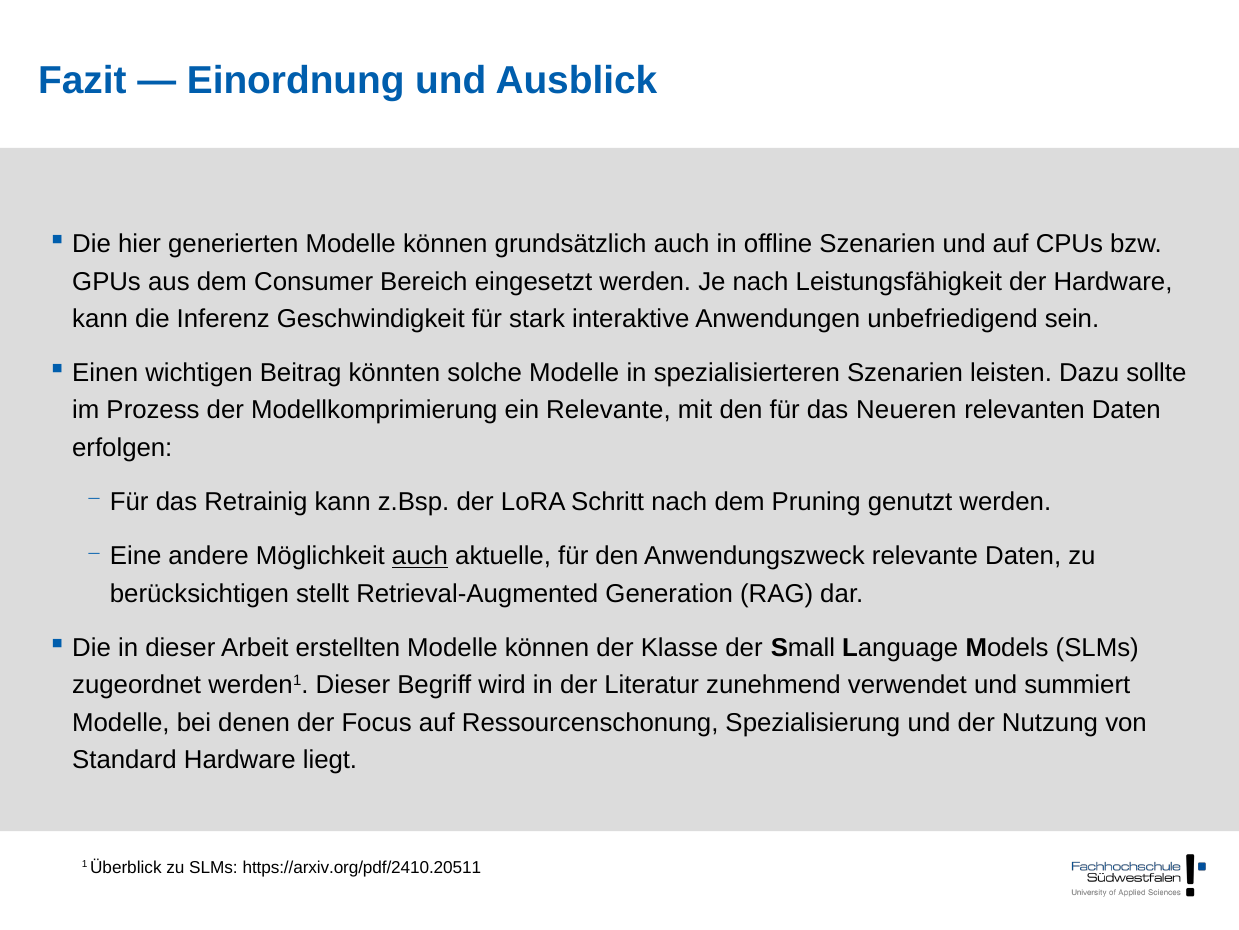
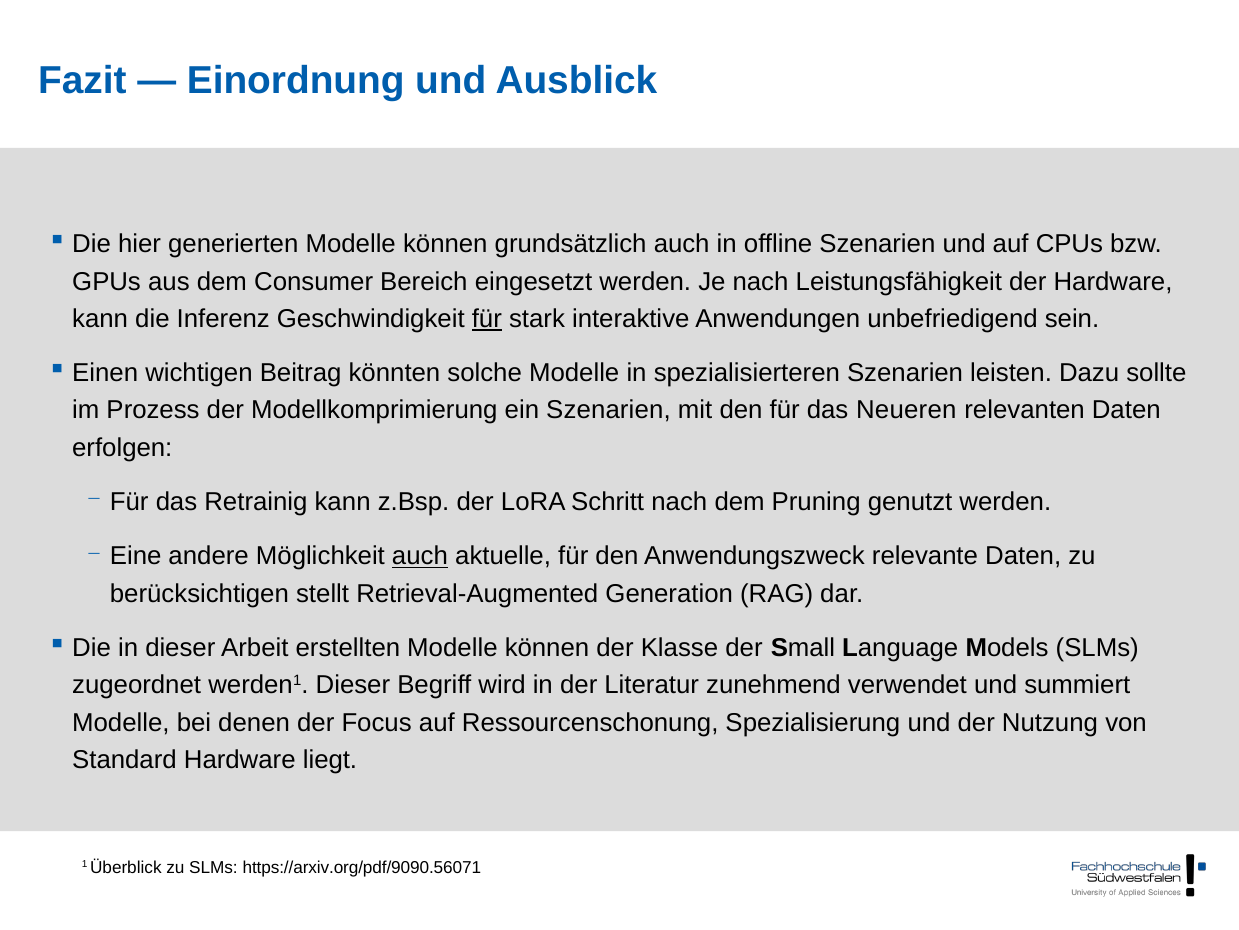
für at (487, 319) underline: none -> present
ein Relevante: Relevante -> Szenarien
https://arxiv.org/pdf/2410.20511: https://arxiv.org/pdf/2410.20511 -> https://arxiv.org/pdf/9090.56071
